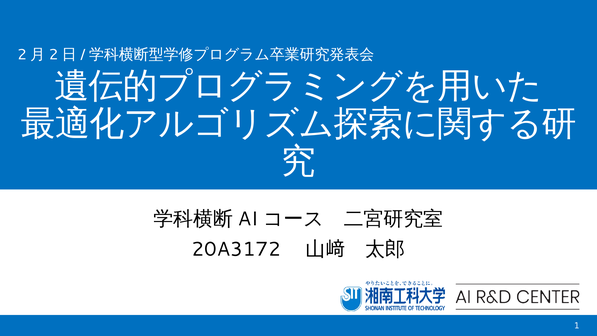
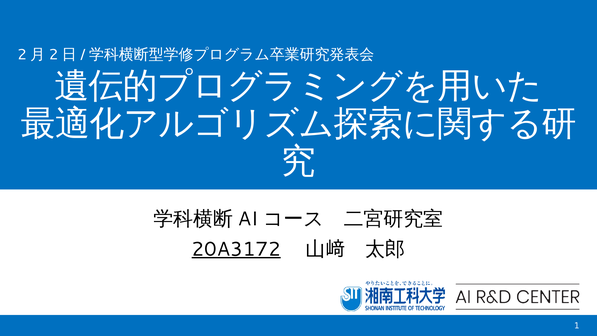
20A3172 underline: none -> present
